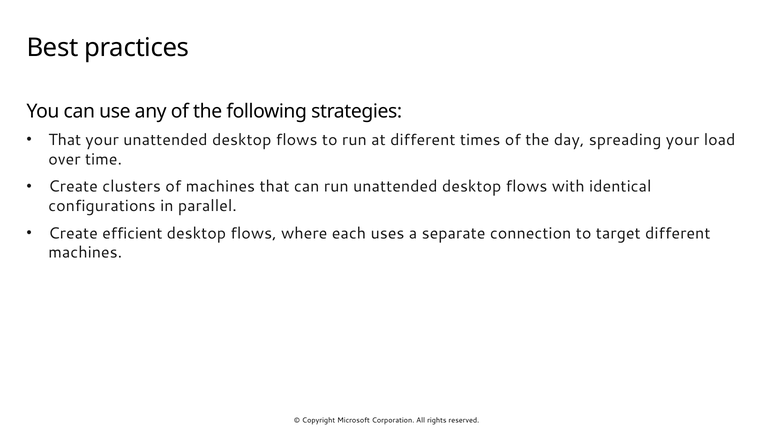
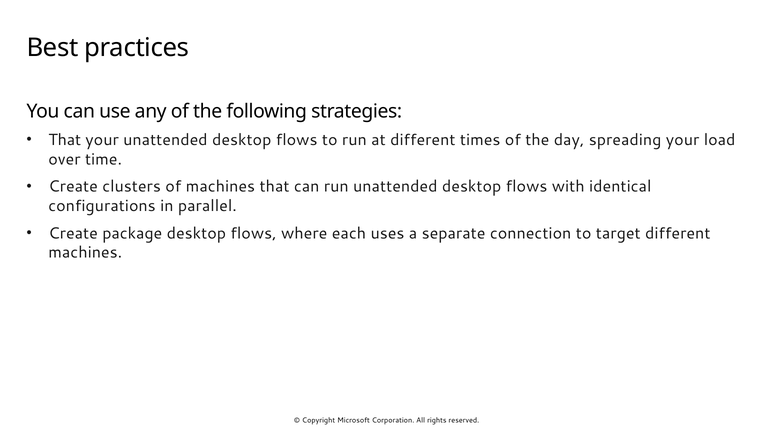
efficient: efficient -> package
